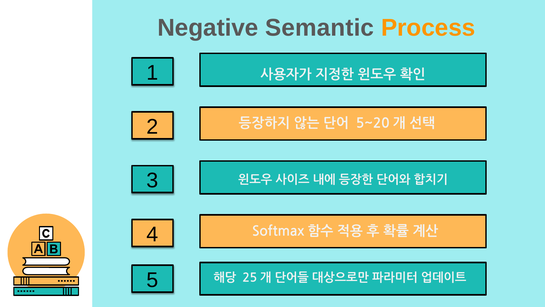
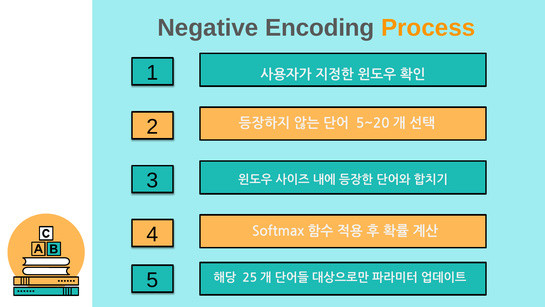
Semantic: Semantic -> Encoding
